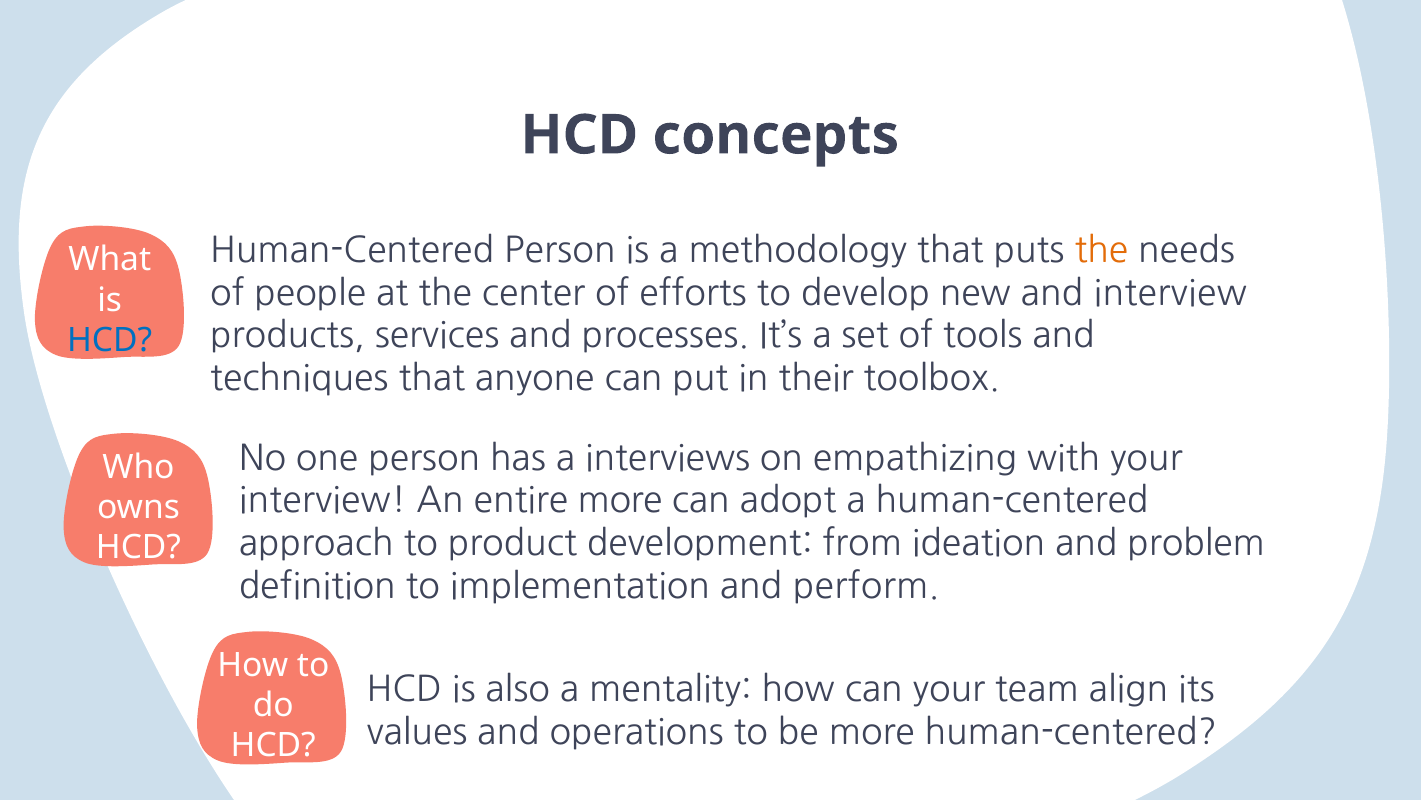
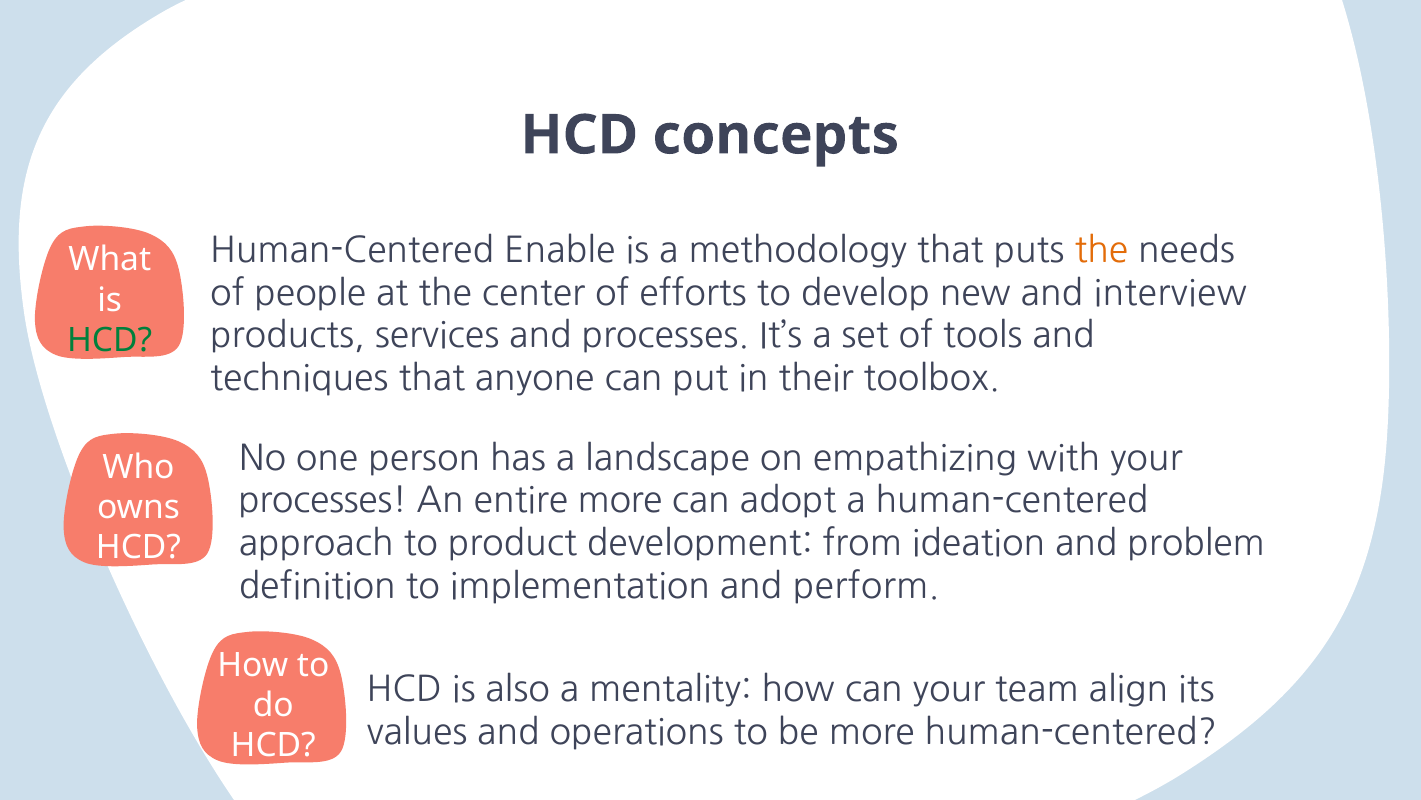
Human-Centered Person: Person -> Enable
HCD at (110, 340) colour: blue -> green
interviews: interviews -> landscape
interview at (322, 501): interview -> processes
